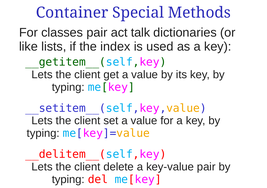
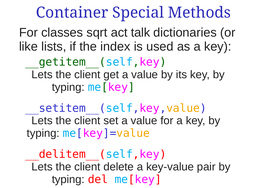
classes pair: pair -> sqrt
